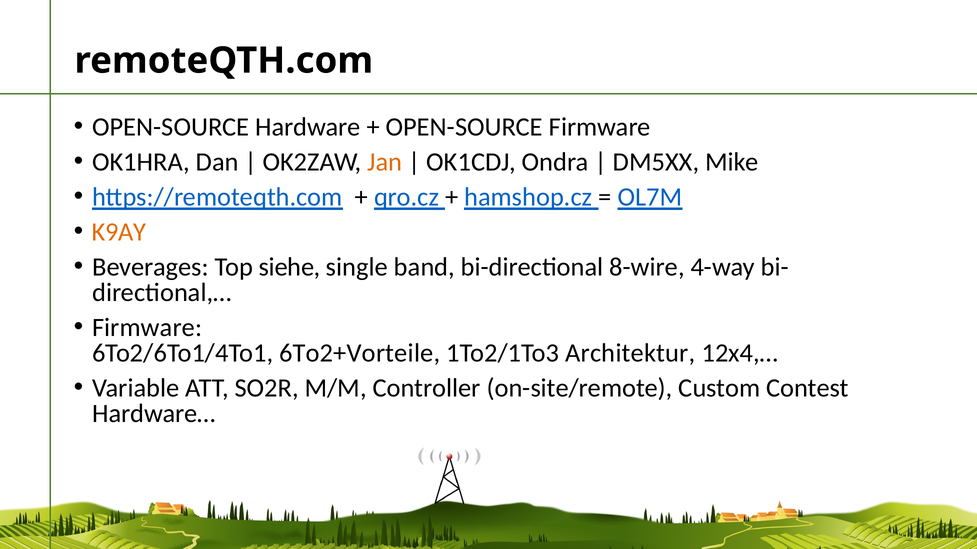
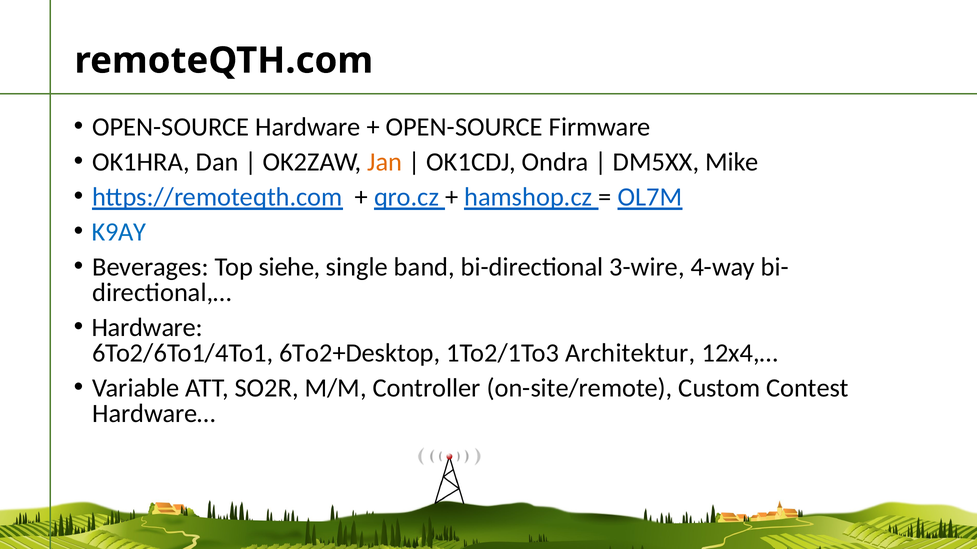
K9AY colour: orange -> blue
8-wire: 8-wire -> 3-wire
Firmware at (147, 328): Firmware -> Hardware
6To2+Vorteile: 6To2+Vorteile -> 6To2+Desktop
